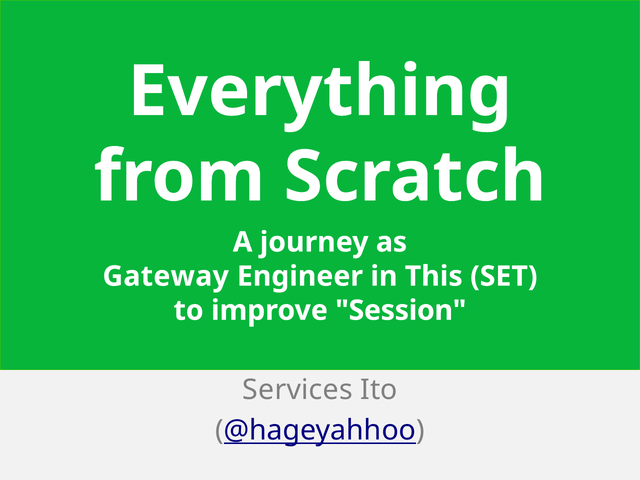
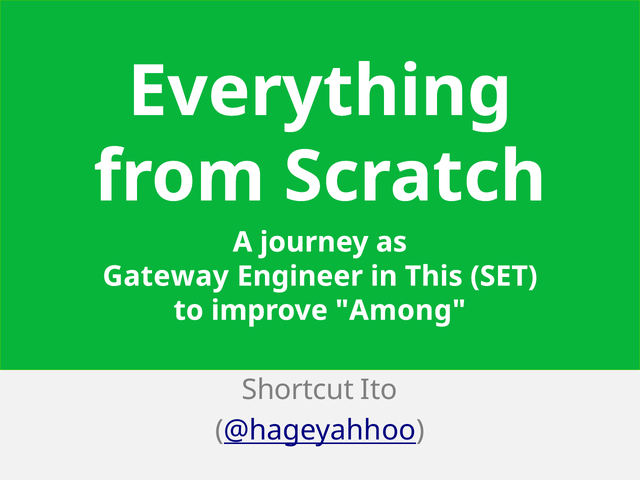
Session: Session -> Among
Services: Services -> Shortcut
